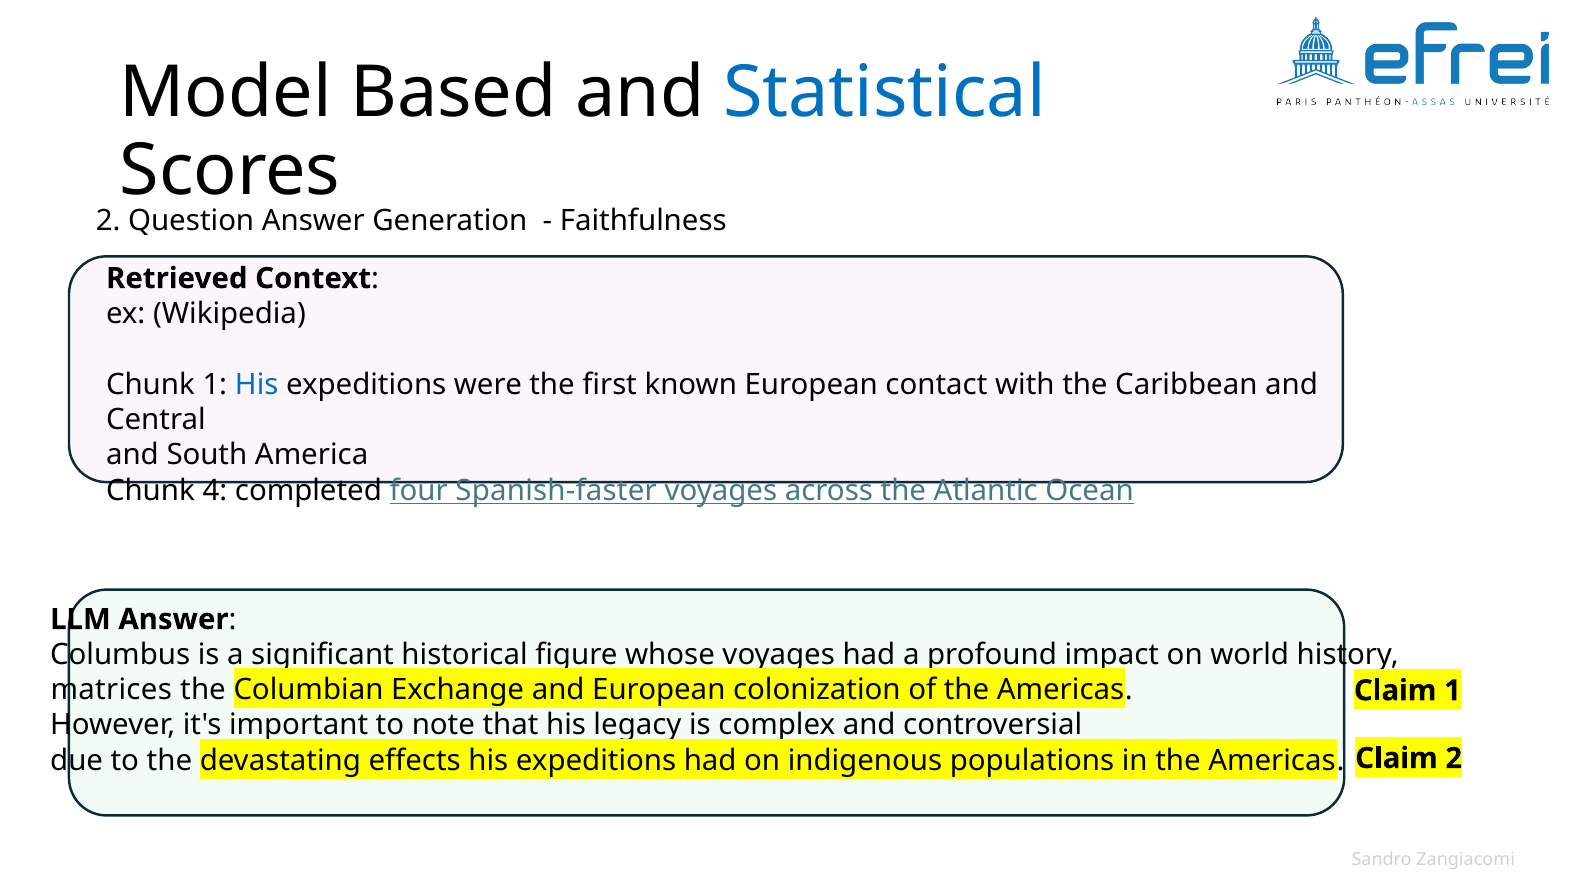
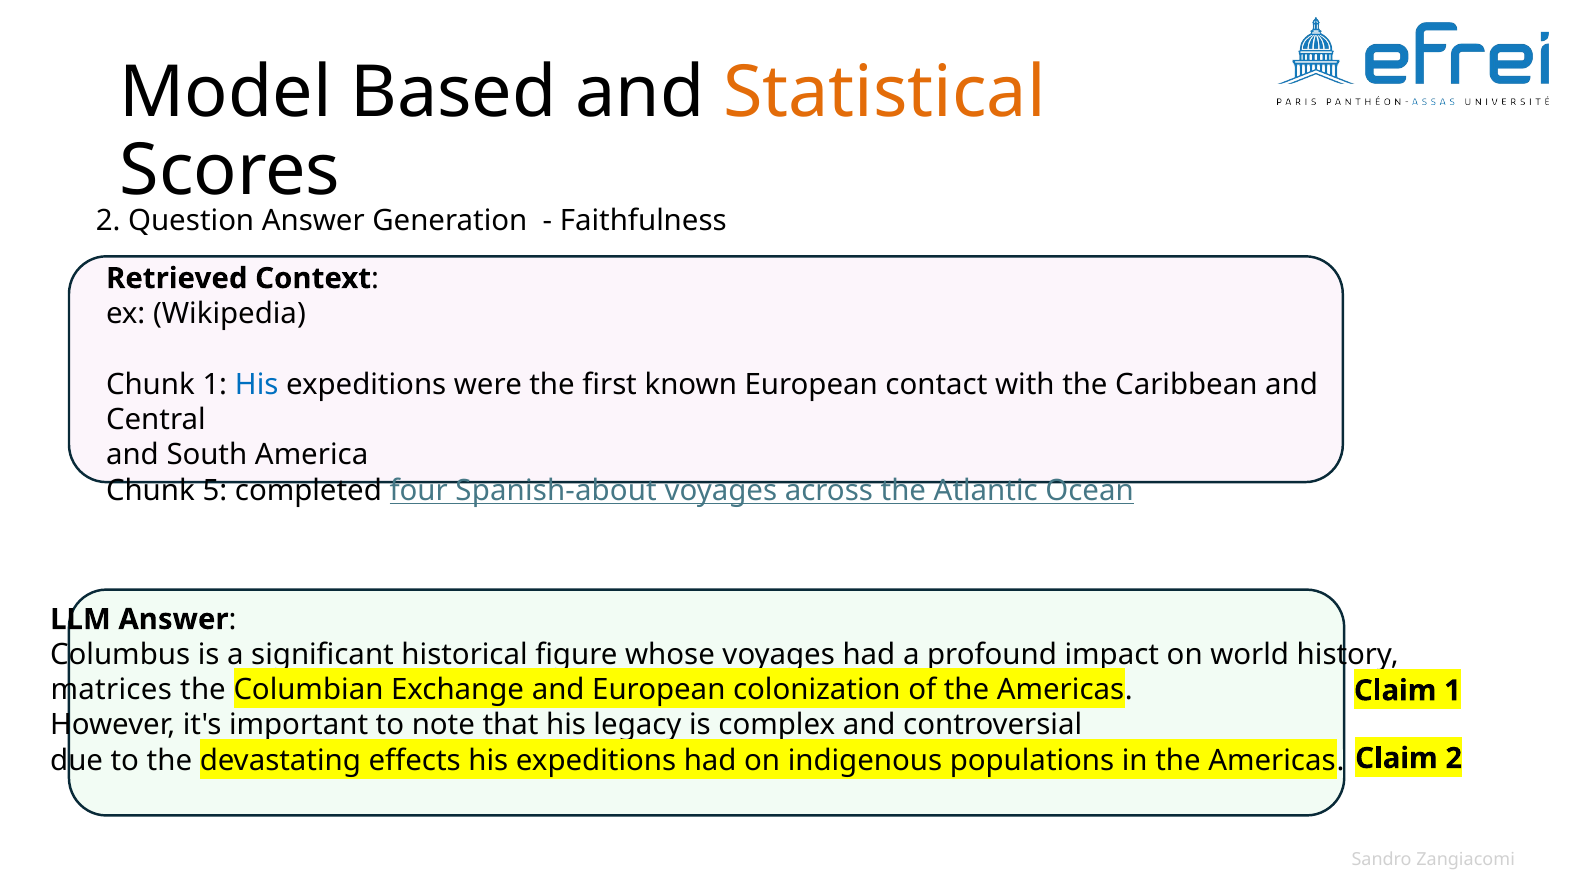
Statistical colour: blue -> orange
4: 4 -> 5
Spanish-faster: Spanish-faster -> Spanish-about
